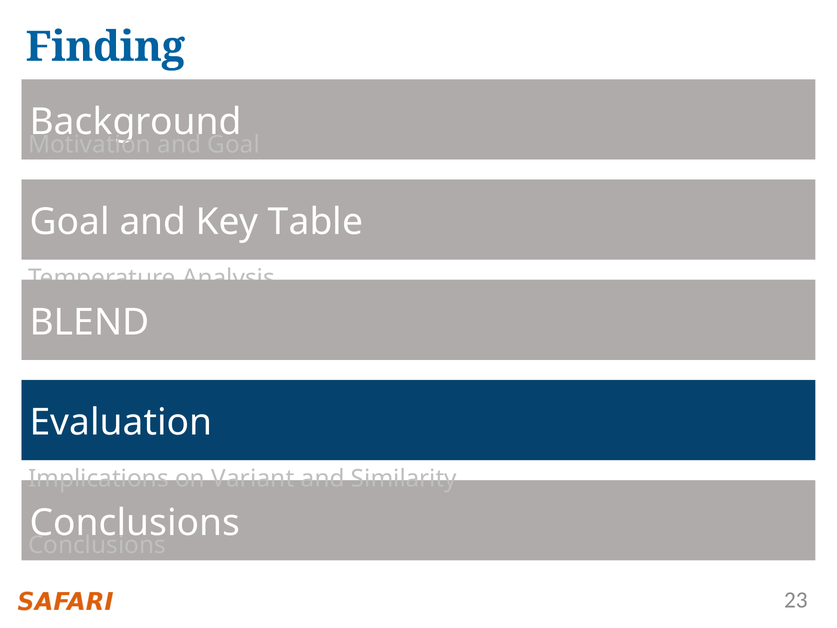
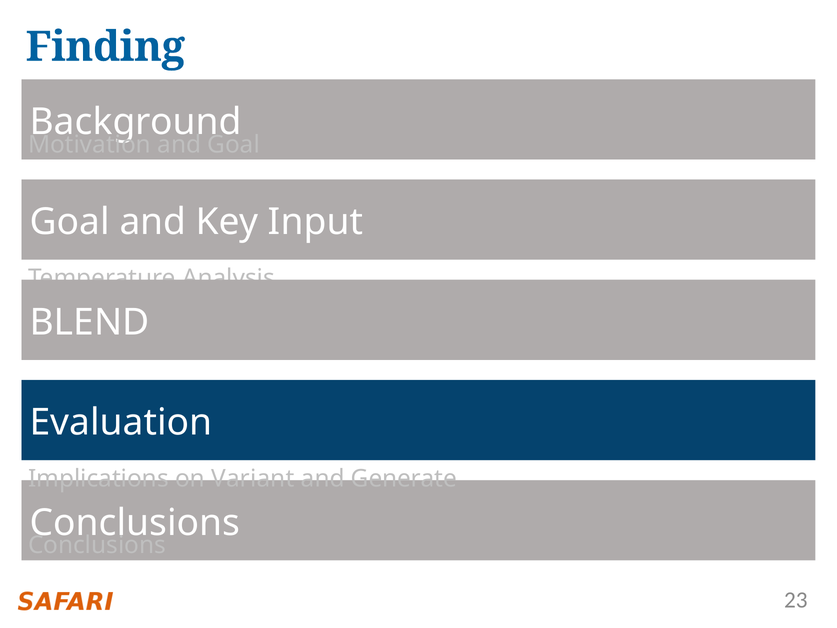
Table: Table -> Input
Similarity: Similarity -> Generate
